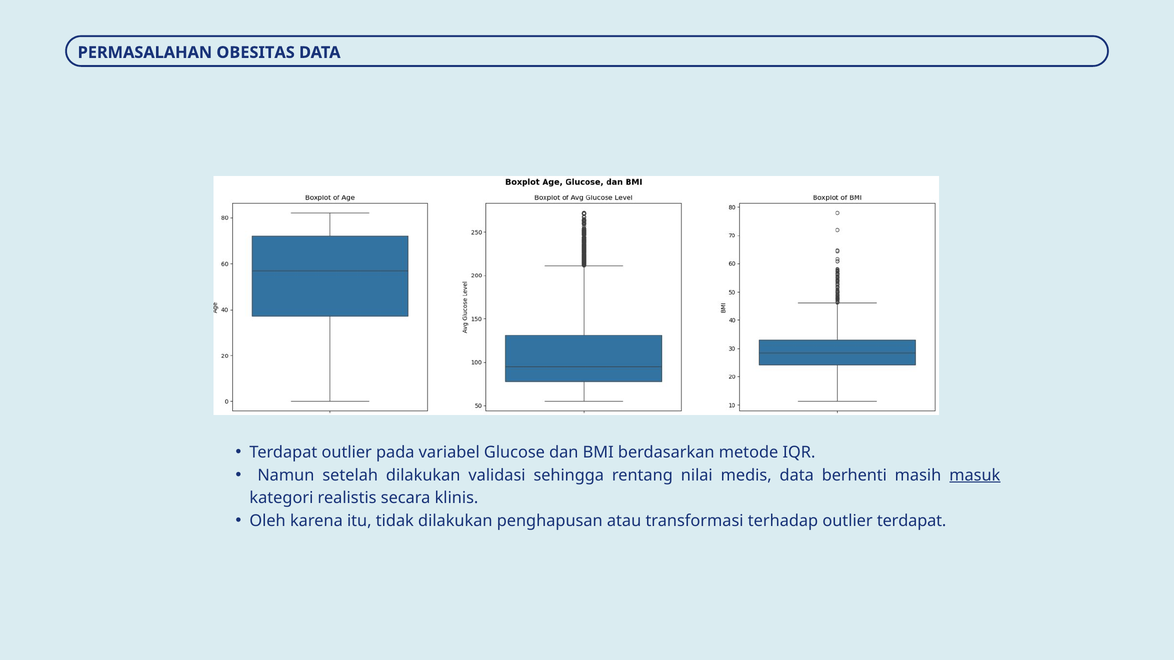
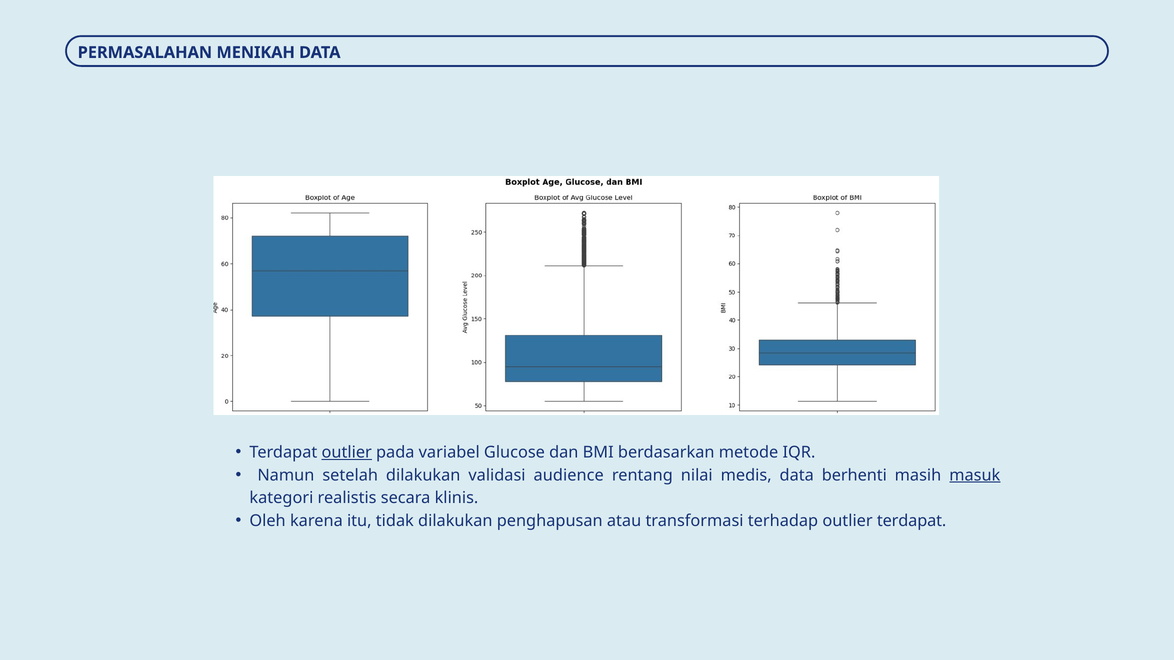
OBESITAS: OBESITAS -> MENIKAH
outlier at (347, 453) underline: none -> present
sehingga: sehingga -> audience
